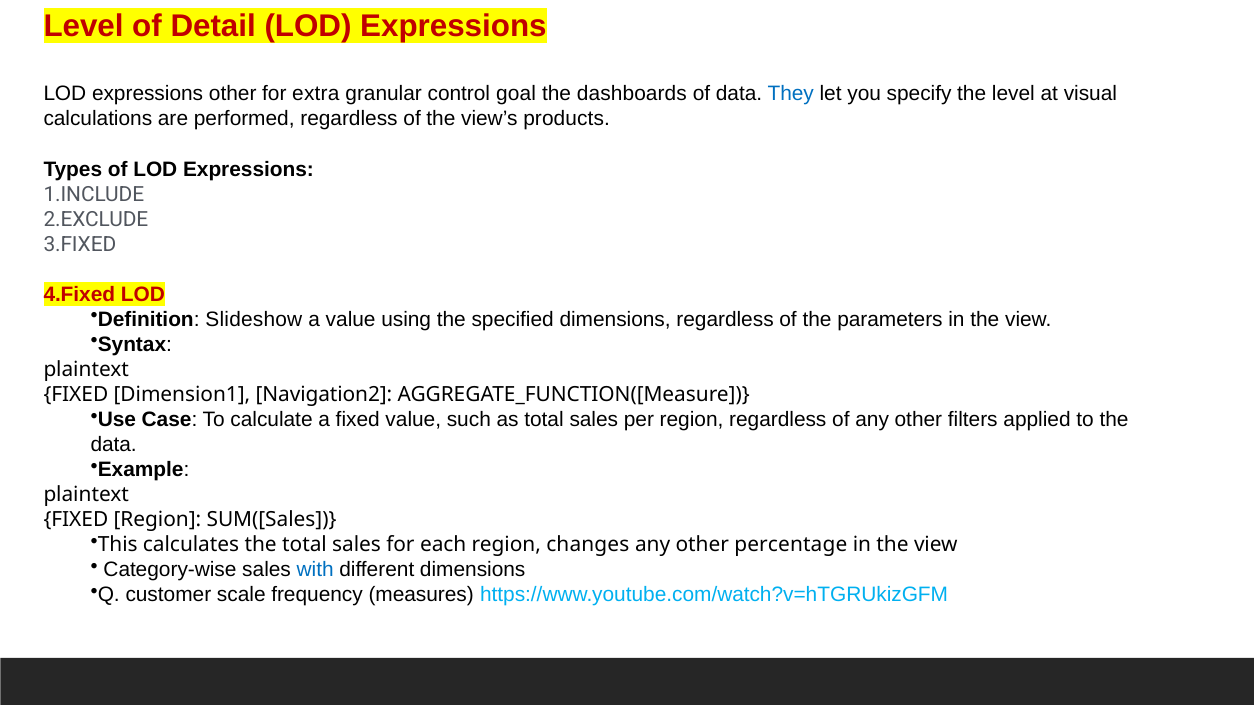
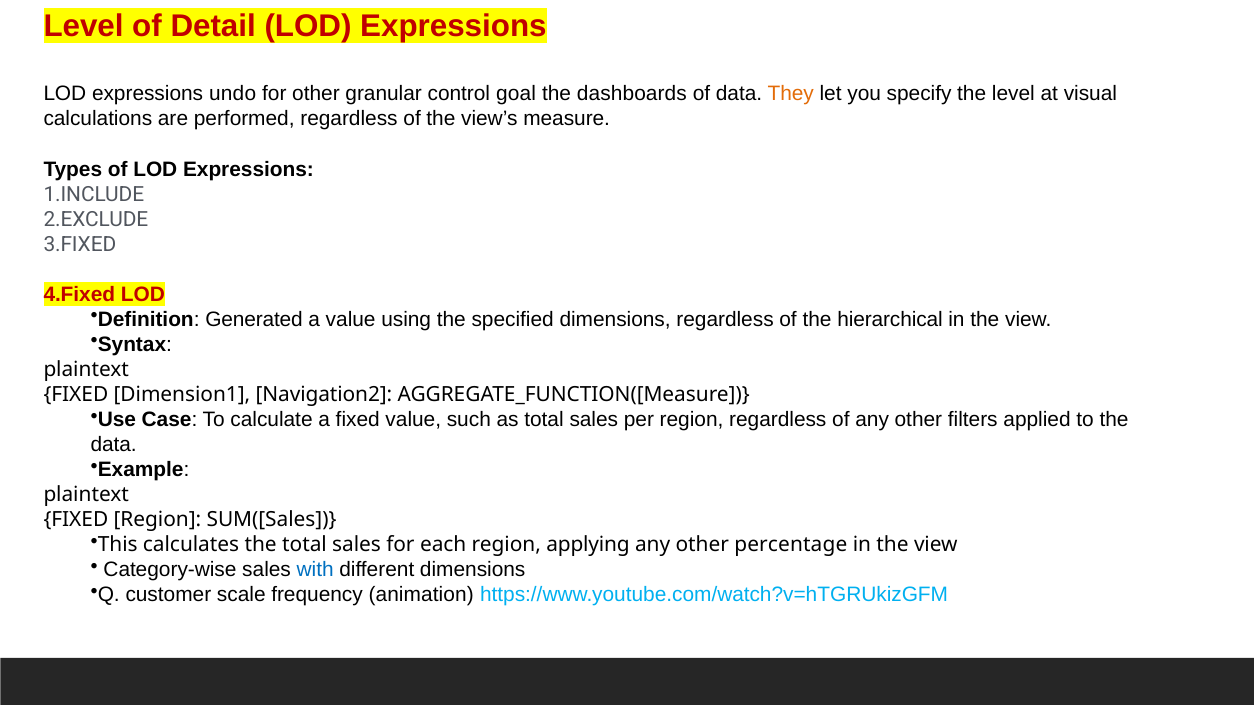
expressions other: other -> undo
for extra: extra -> other
They colour: blue -> orange
products: products -> measure
Slideshow: Slideshow -> Generated
parameters: parameters -> hierarchical
changes: changes -> applying
measures: measures -> animation
